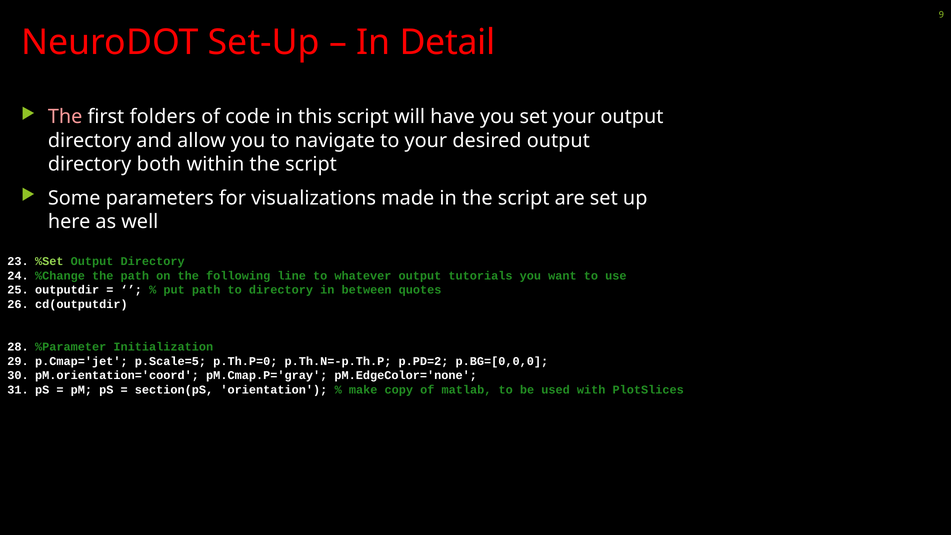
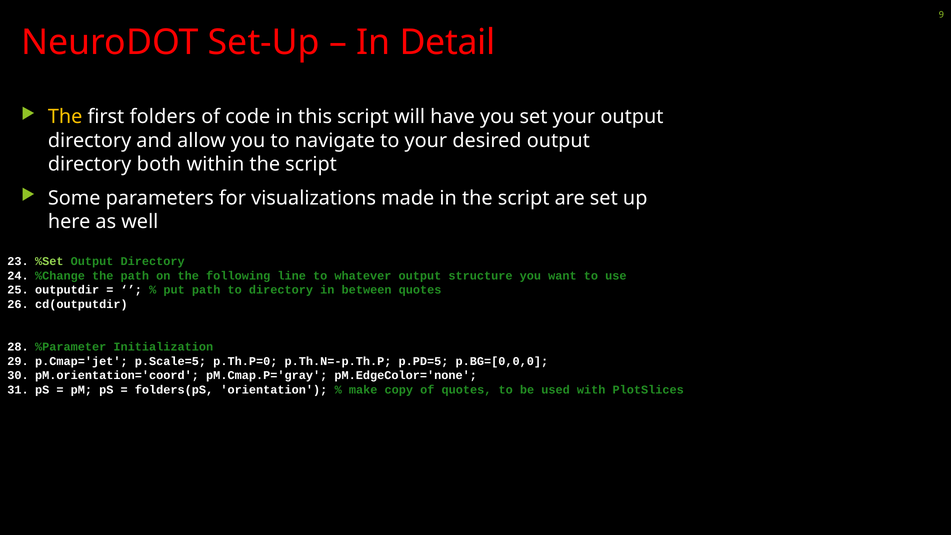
The at (65, 117) colour: pink -> yellow
tutorials: tutorials -> structure
p.PD=2: p.PD=2 -> p.PD=5
section(pS: section(pS -> folders(pS
of matlab: matlab -> quotes
